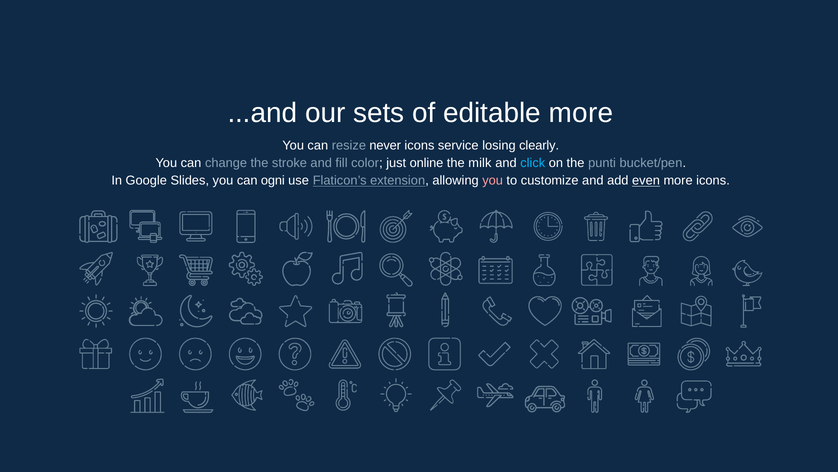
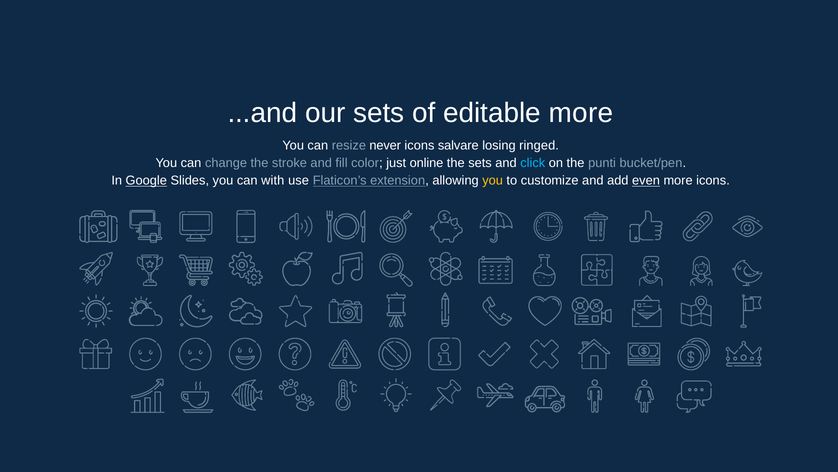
service: service -> salvare
clearly: clearly -> ringed
the milk: milk -> sets
Google underline: none -> present
ogni: ogni -> with
you at (493, 180) colour: pink -> yellow
